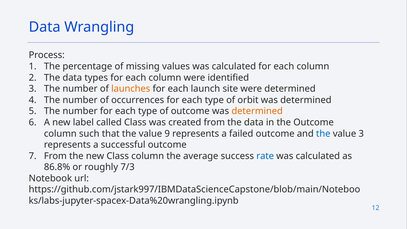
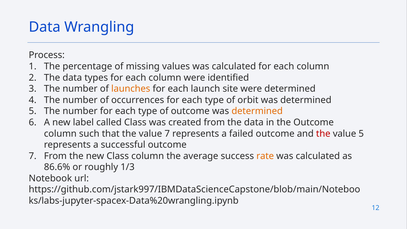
value 9: 9 -> 7
the at (323, 134) colour: blue -> red
value 3: 3 -> 5
rate colour: blue -> orange
86.8%: 86.8% -> 86.6%
7/3: 7/3 -> 1/3
